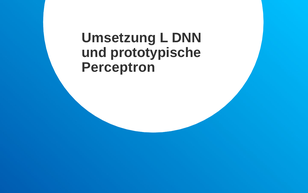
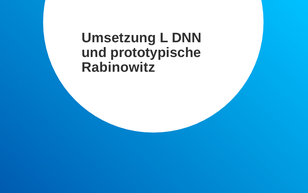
Perceptron: Perceptron -> Rabinowitz
